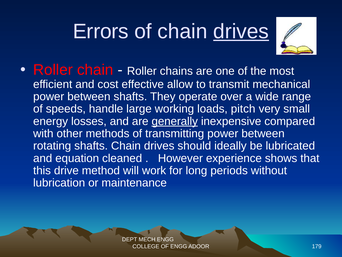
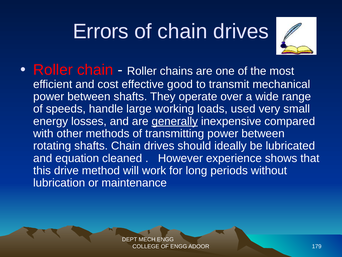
drives at (241, 31) underline: present -> none
allow: allow -> good
pitch: pitch -> used
